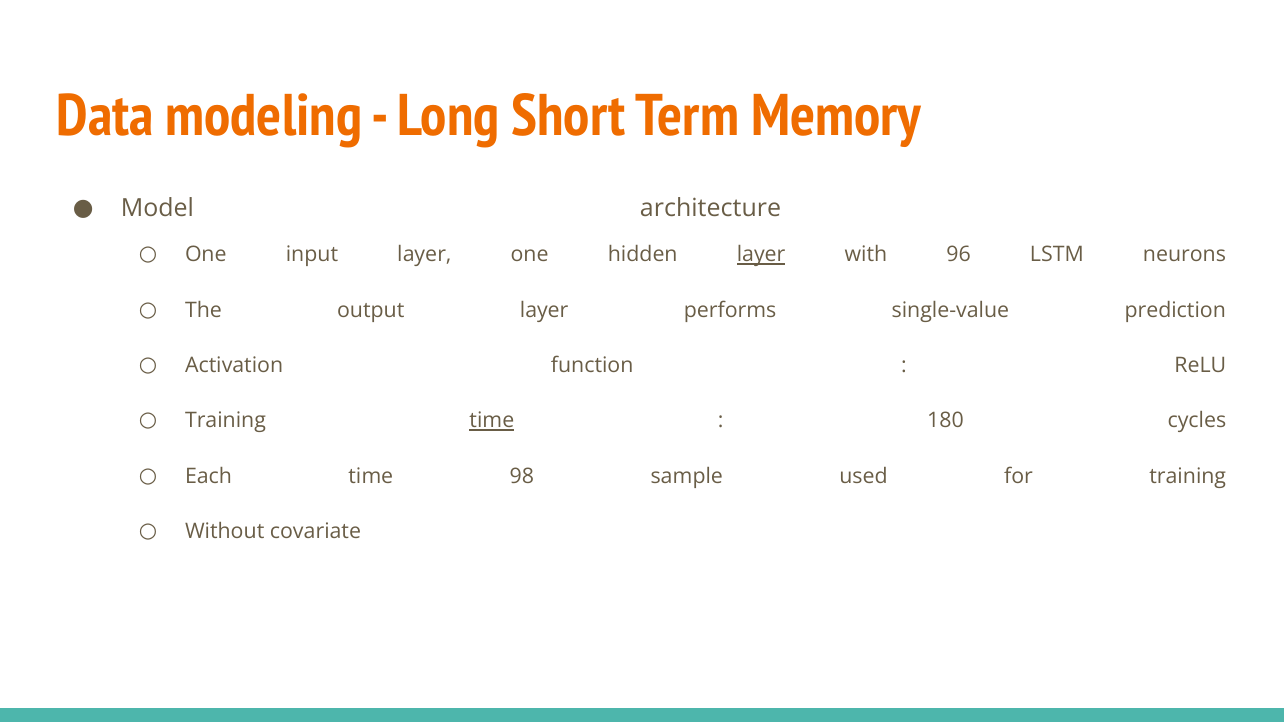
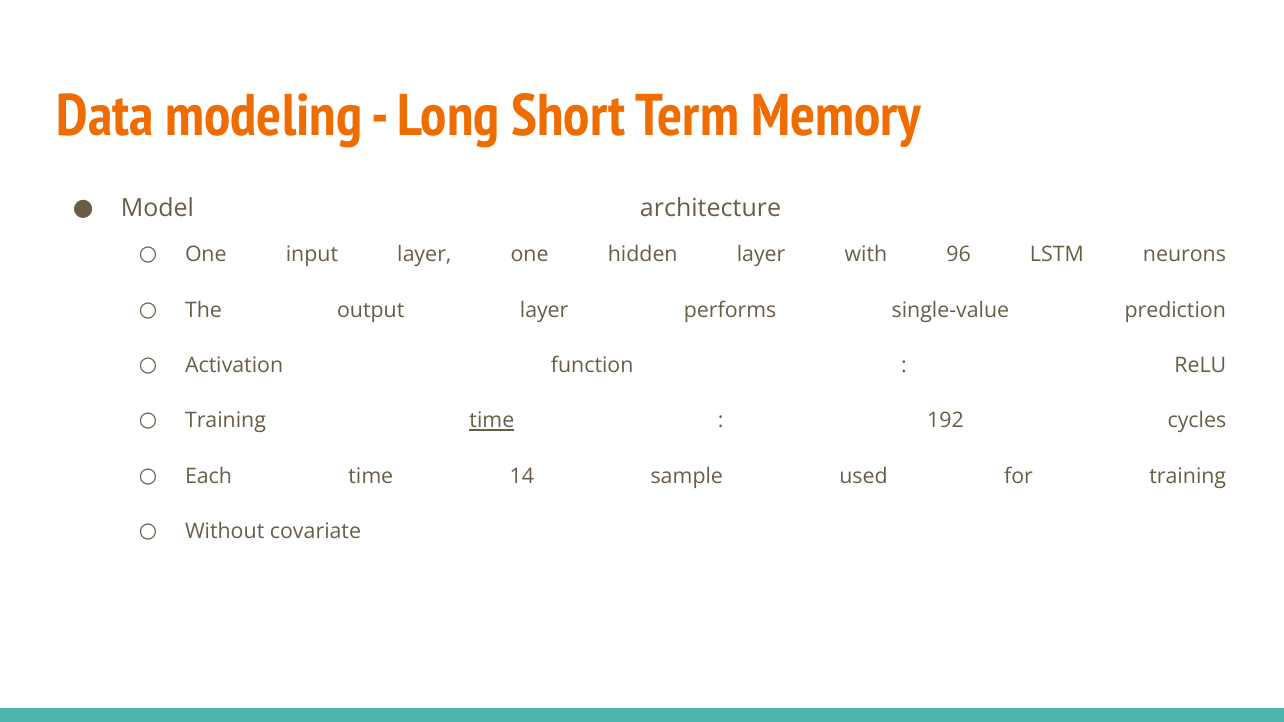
layer at (761, 255) underline: present -> none
180: 180 -> 192
98: 98 -> 14
